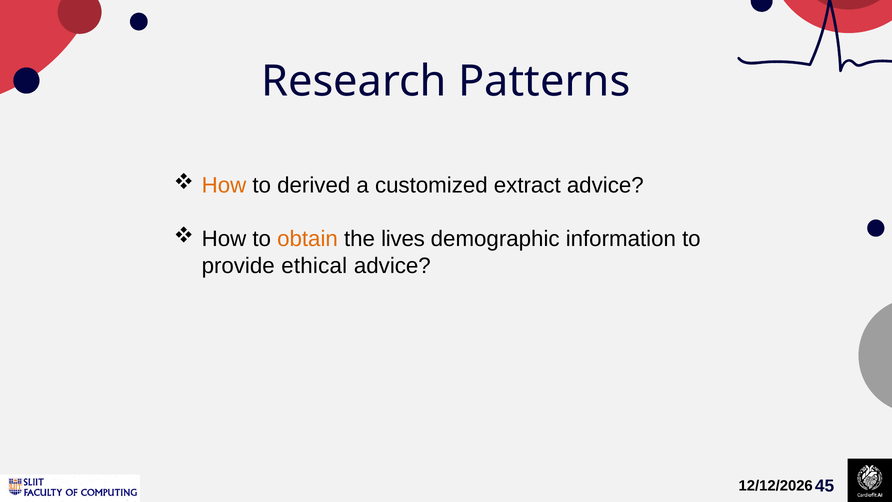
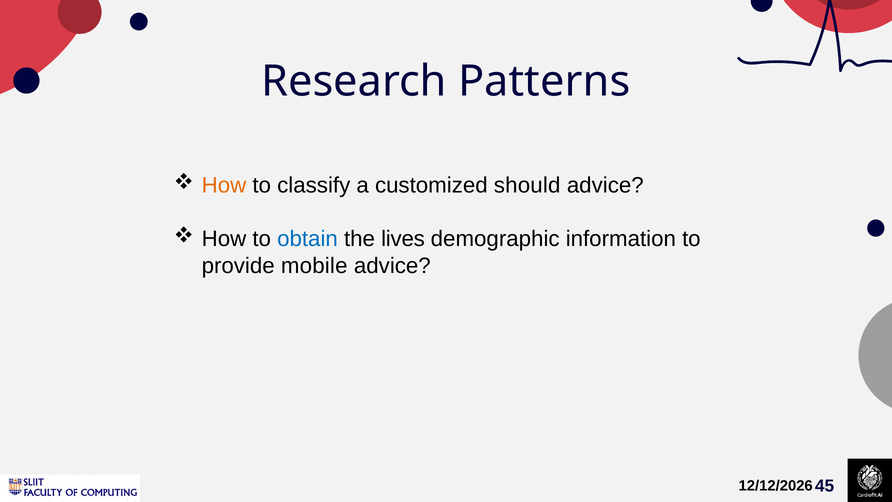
derived: derived -> classify
extract: extract -> should
obtain colour: orange -> blue
ethical: ethical -> mobile
